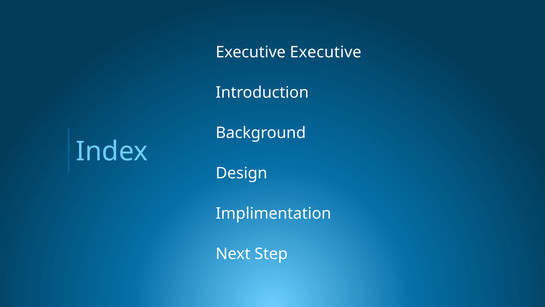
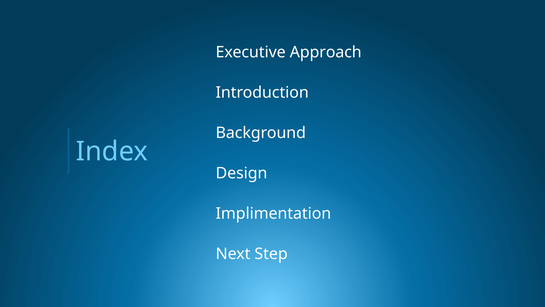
Executive Executive: Executive -> Approach
